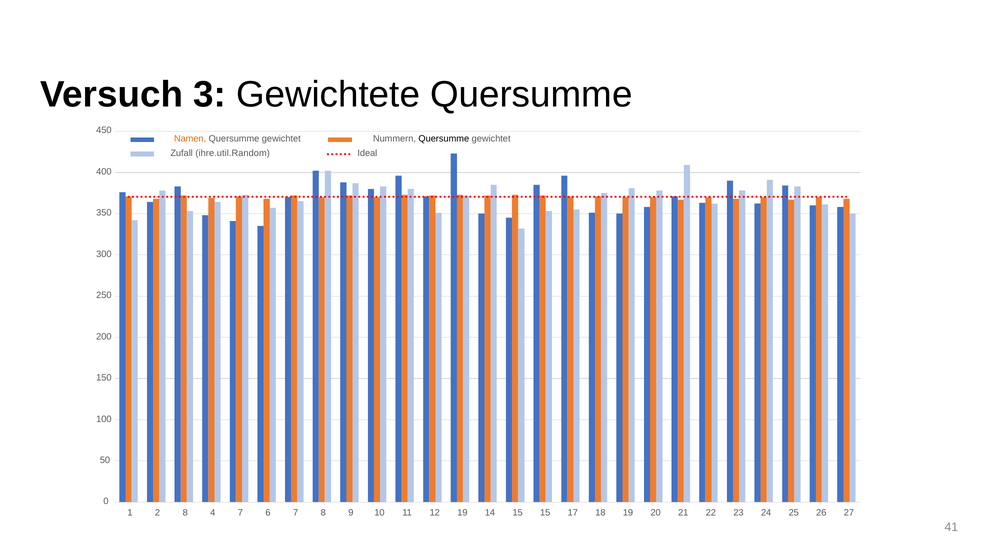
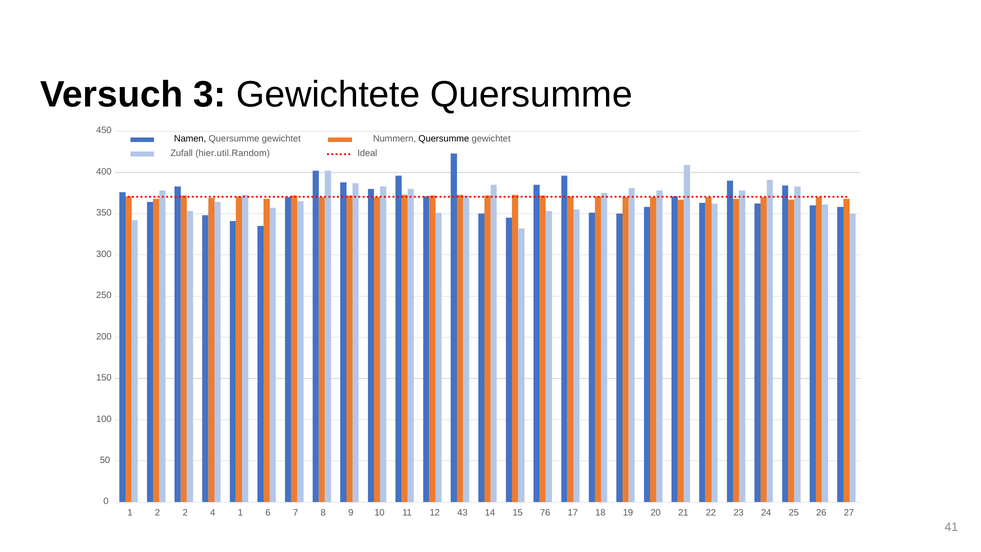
Namen colour: orange -> black
ihre.util.Random: ihre.util.Random -> hier.util.Random
2 8: 8 -> 2
4 7: 7 -> 1
12 19: 19 -> 43
15 15: 15 -> 76
